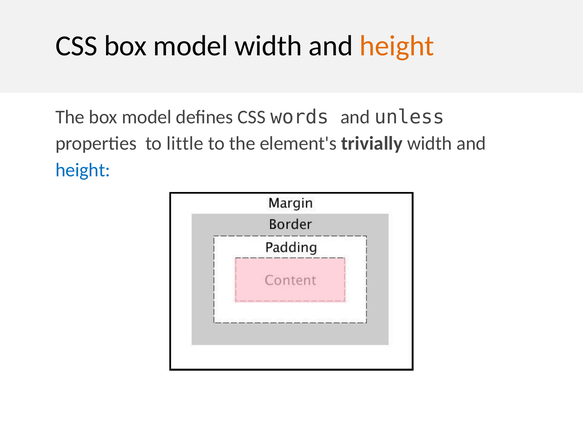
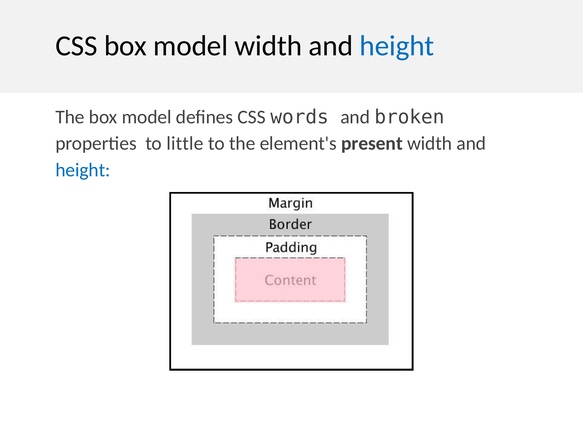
height at (397, 46) colour: orange -> blue
unless: unless -> broken
trivially: trivially -> present
